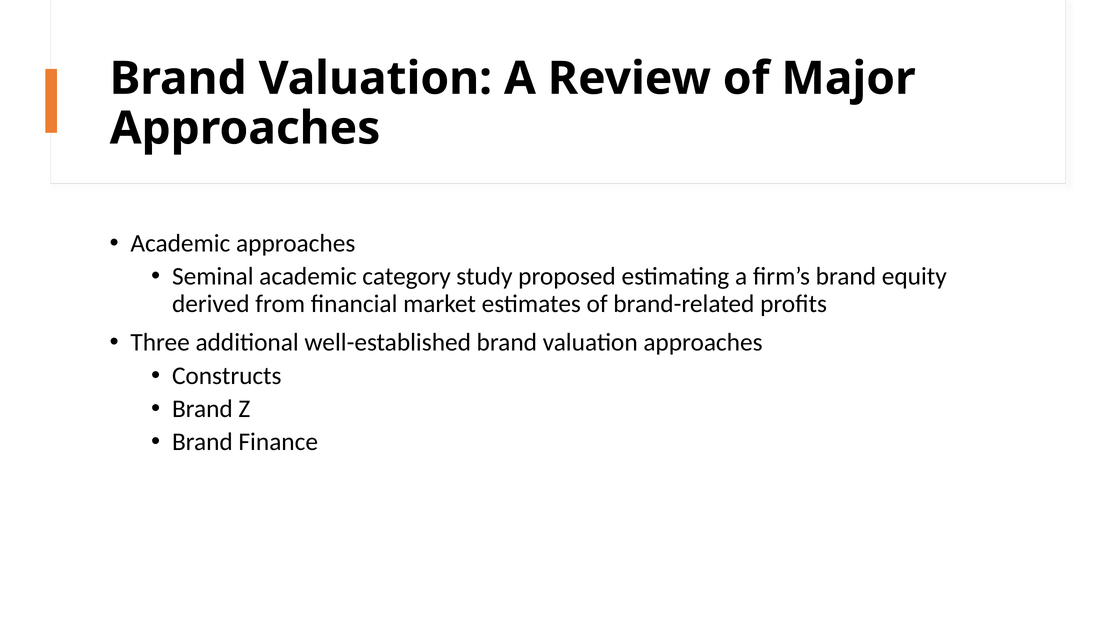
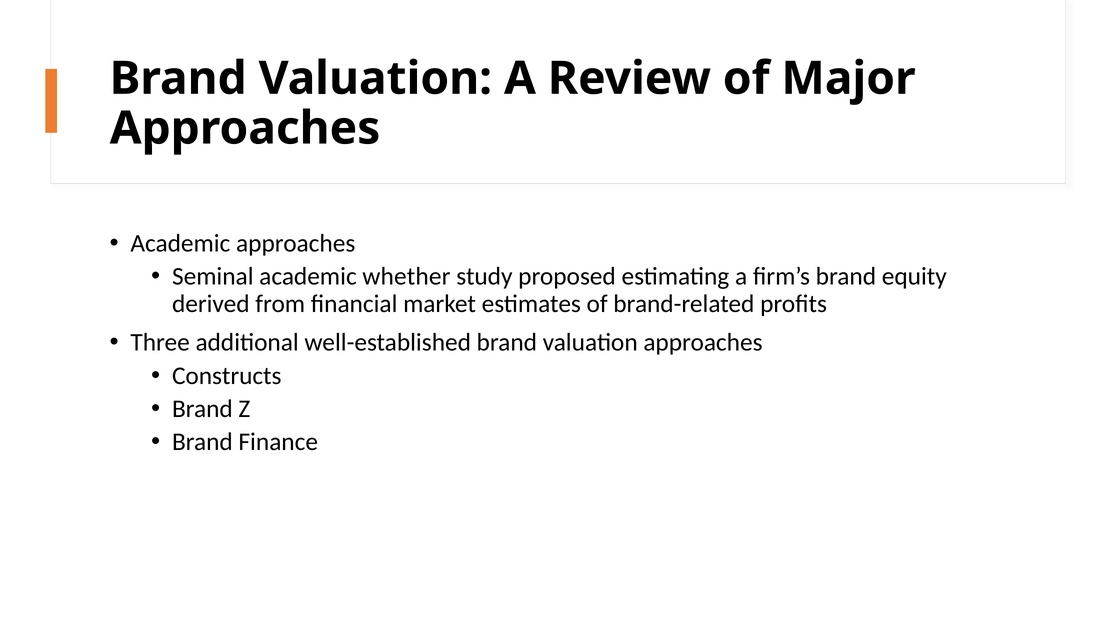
category: category -> whether
